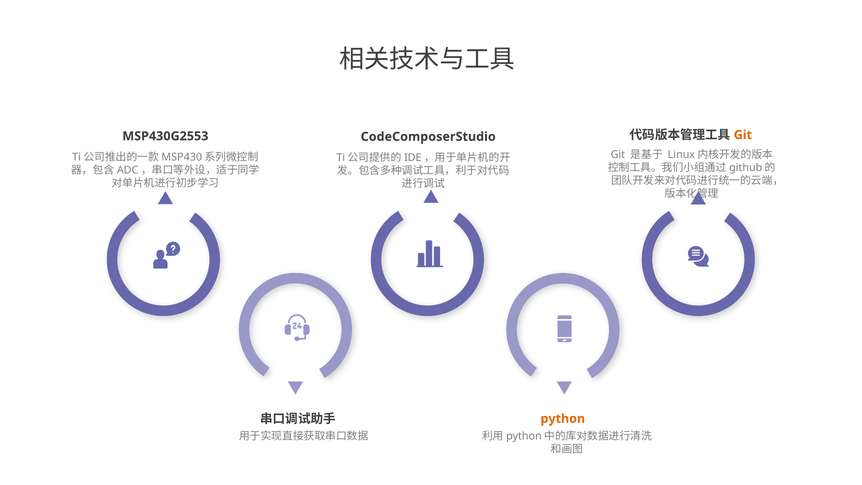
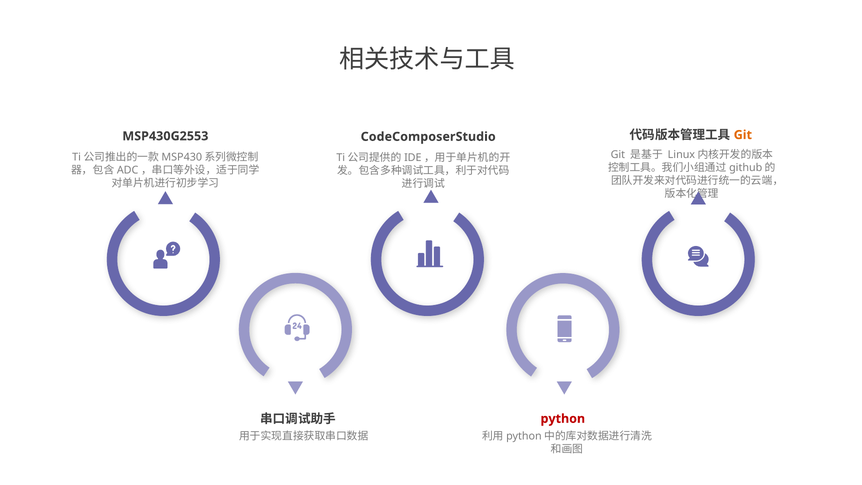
python colour: orange -> red
